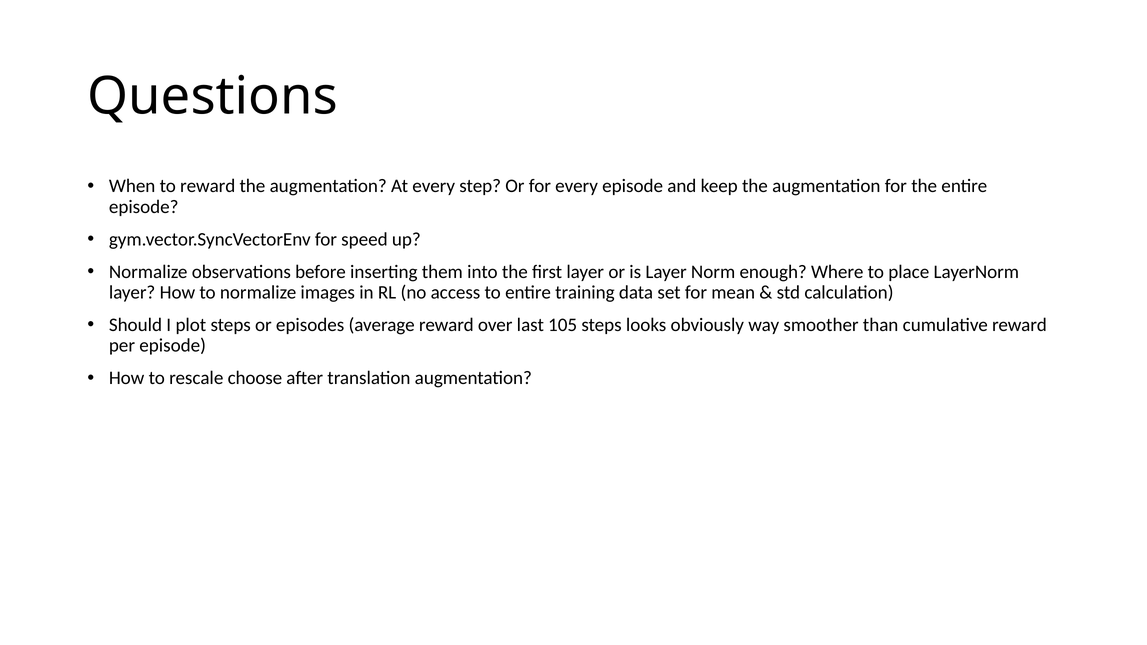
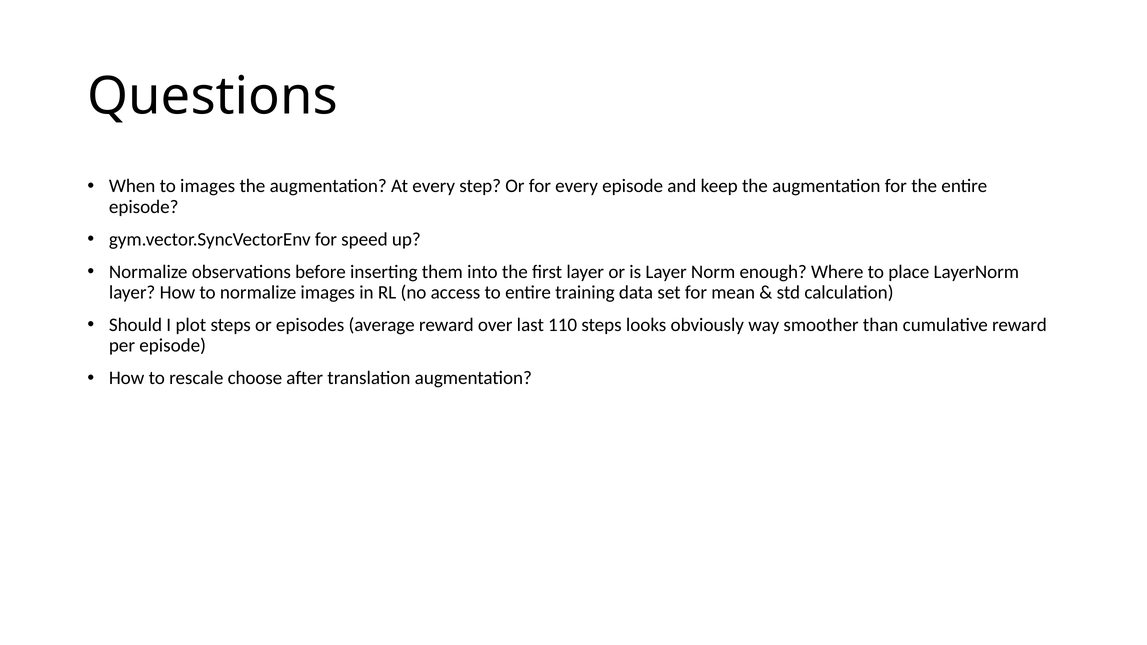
to reward: reward -> images
105: 105 -> 110
